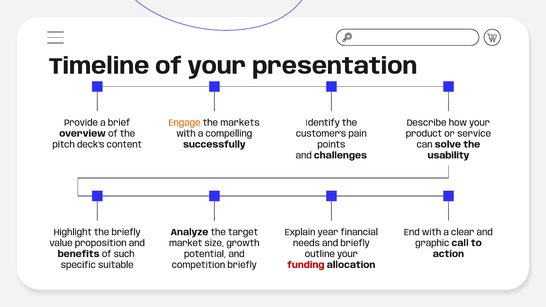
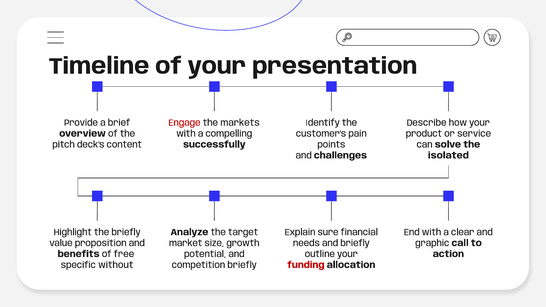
Engage colour: orange -> red
usability: usability -> isolated
year: year -> sure
such: such -> free
suitable: suitable -> without
